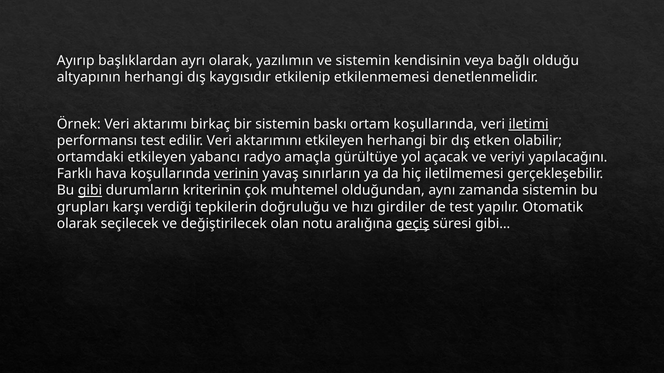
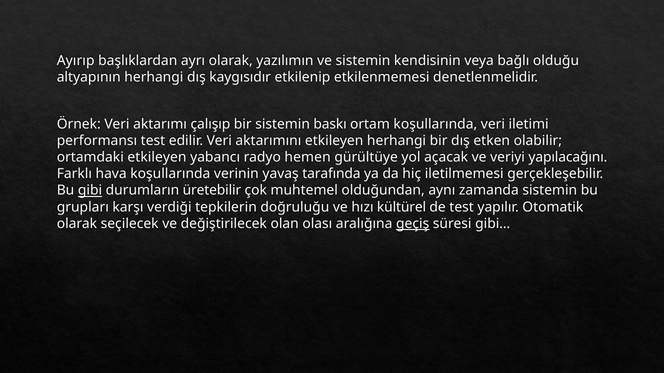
birkaç: birkaç -> çalışıp
iletimi underline: present -> none
amaçla: amaçla -> hemen
verinin underline: present -> none
sınırların: sınırların -> tarafında
kriterinin: kriterinin -> üretebilir
girdiler: girdiler -> kültürel
notu: notu -> olası
